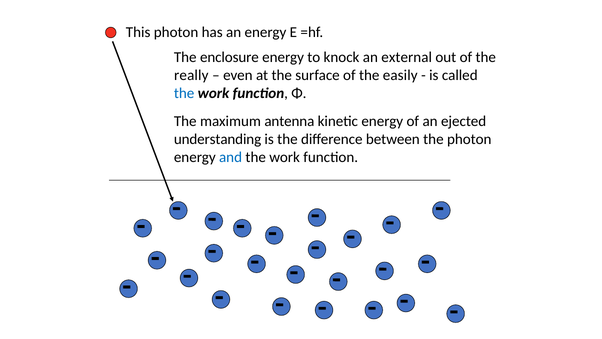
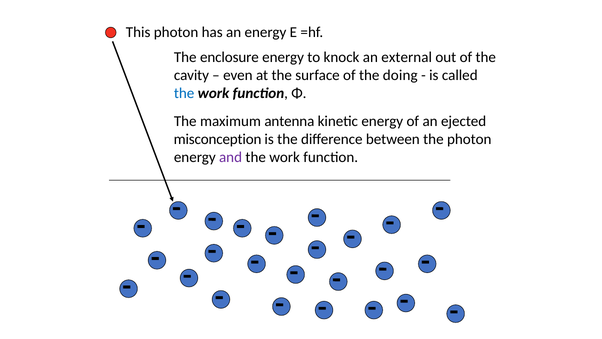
really: really -> cavity
easily: easily -> doing
understanding: understanding -> misconception
and colour: blue -> purple
